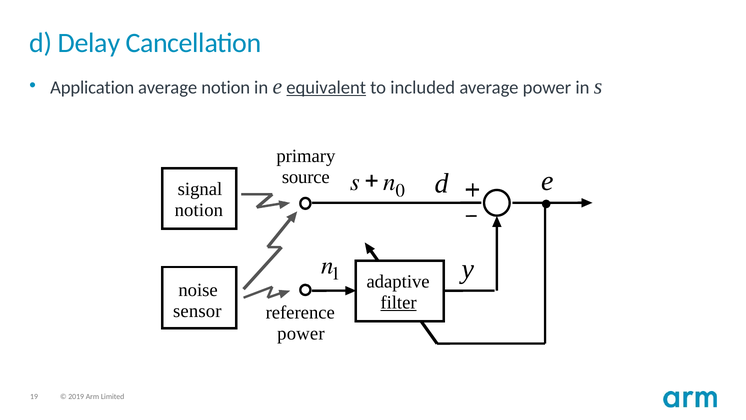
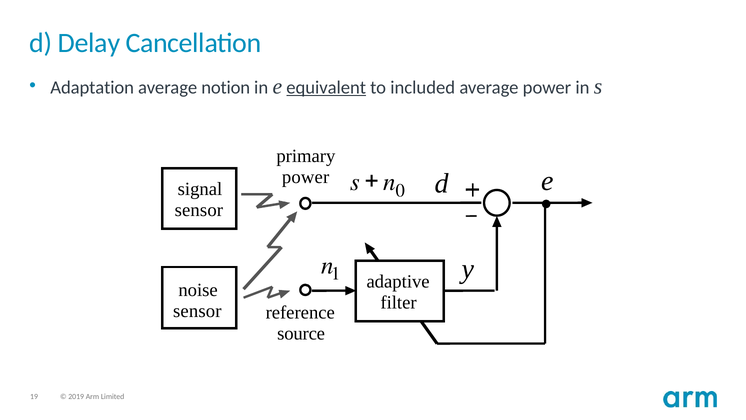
Application: Application -> Adaptation
source at (306, 177): source -> power
notion at (199, 210): notion -> sensor
filter underline: present -> none
power at (301, 333): power -> source
